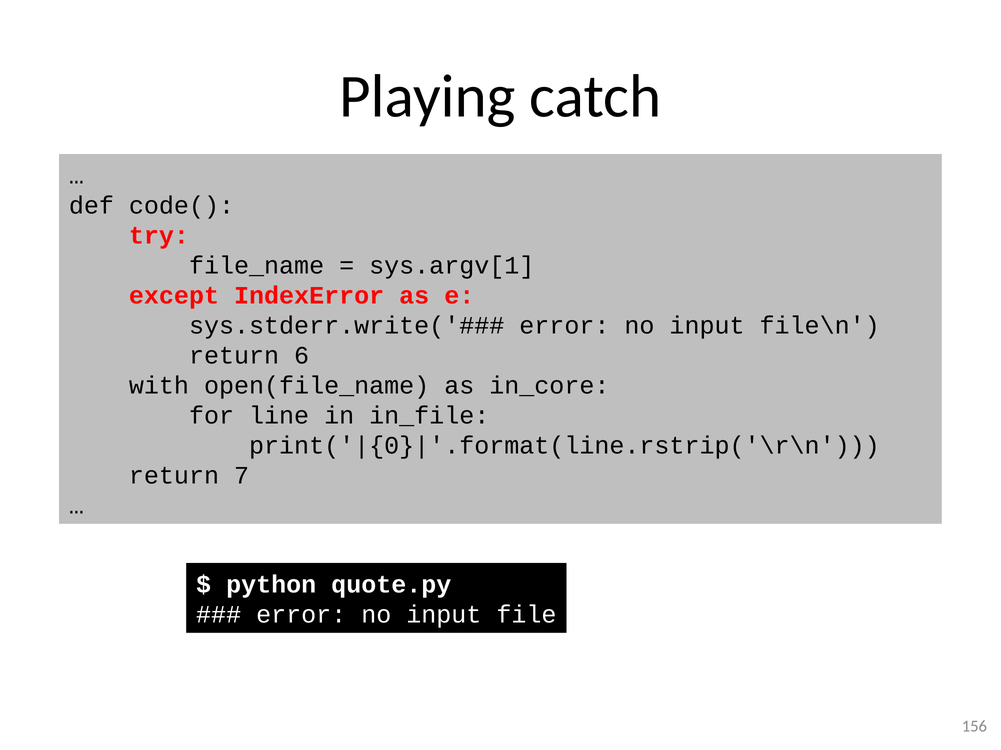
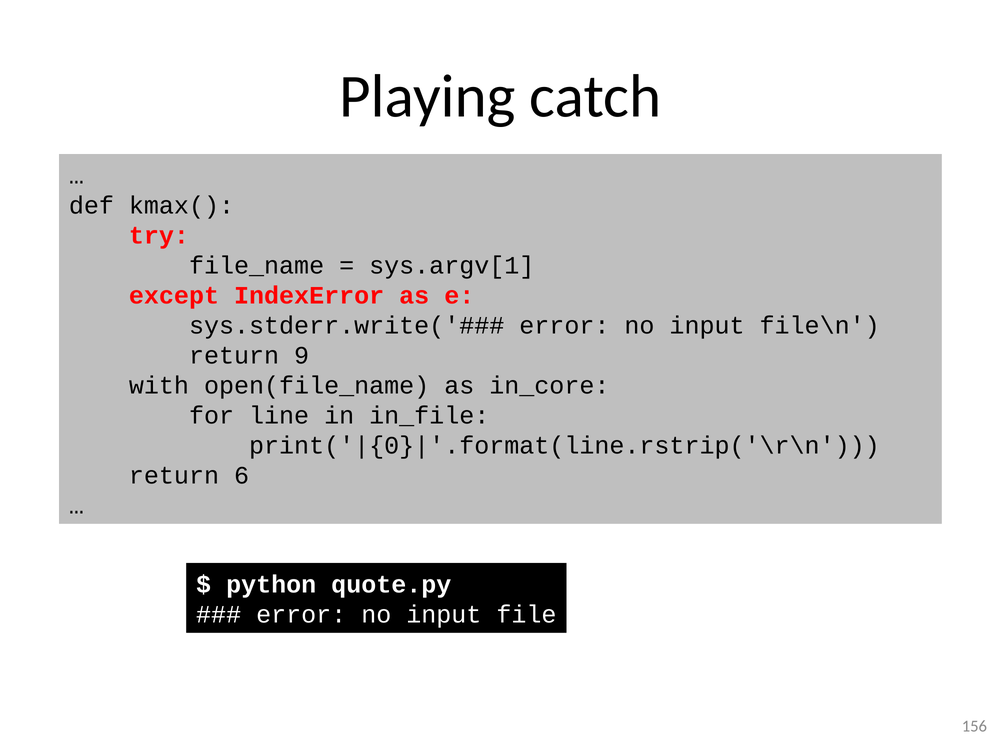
code(: code( -> kmax(
6: 6 -> 9
7: 7 -> 6
